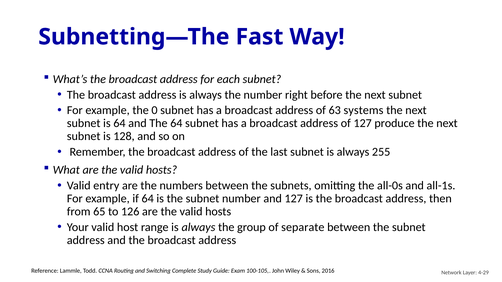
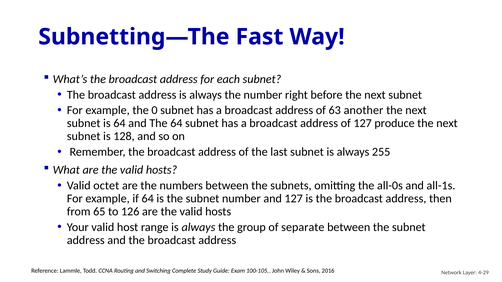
systems: systems -> another
entry: entry -> octet
